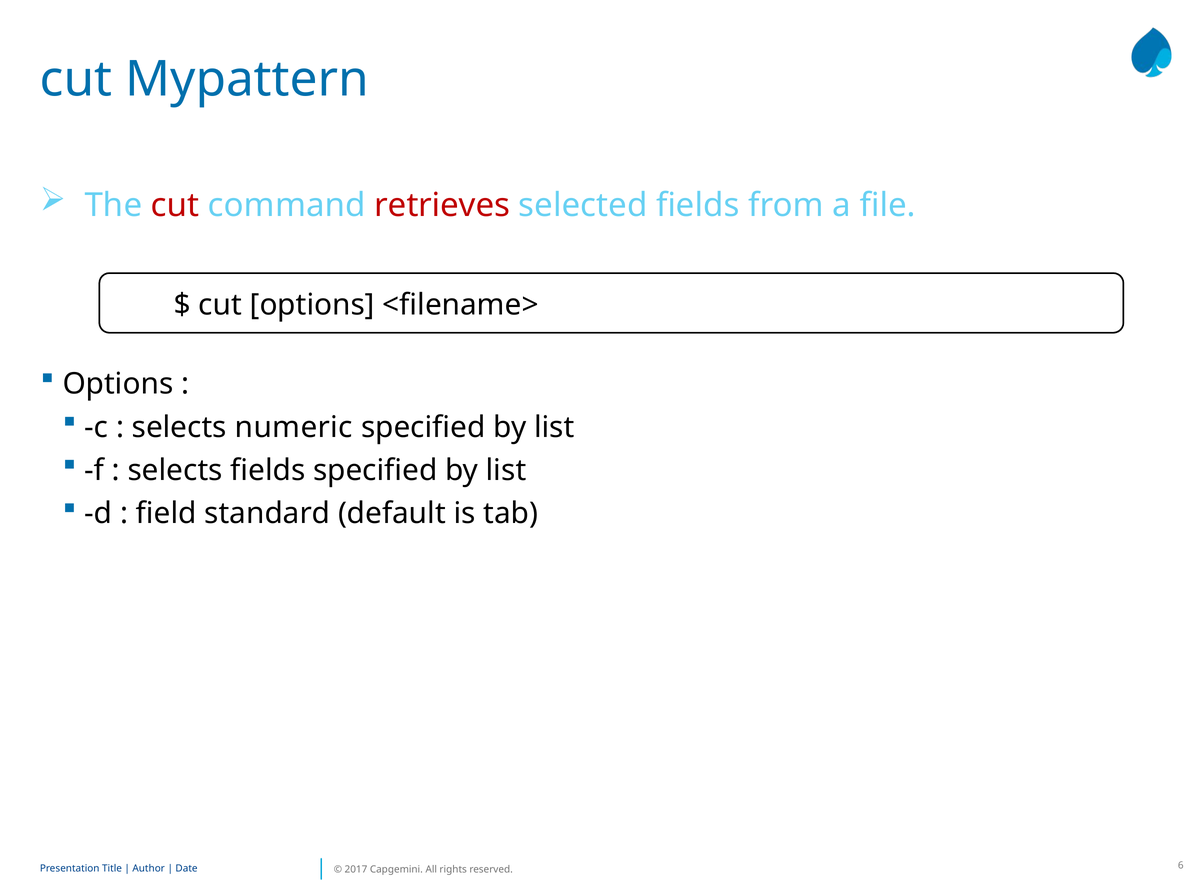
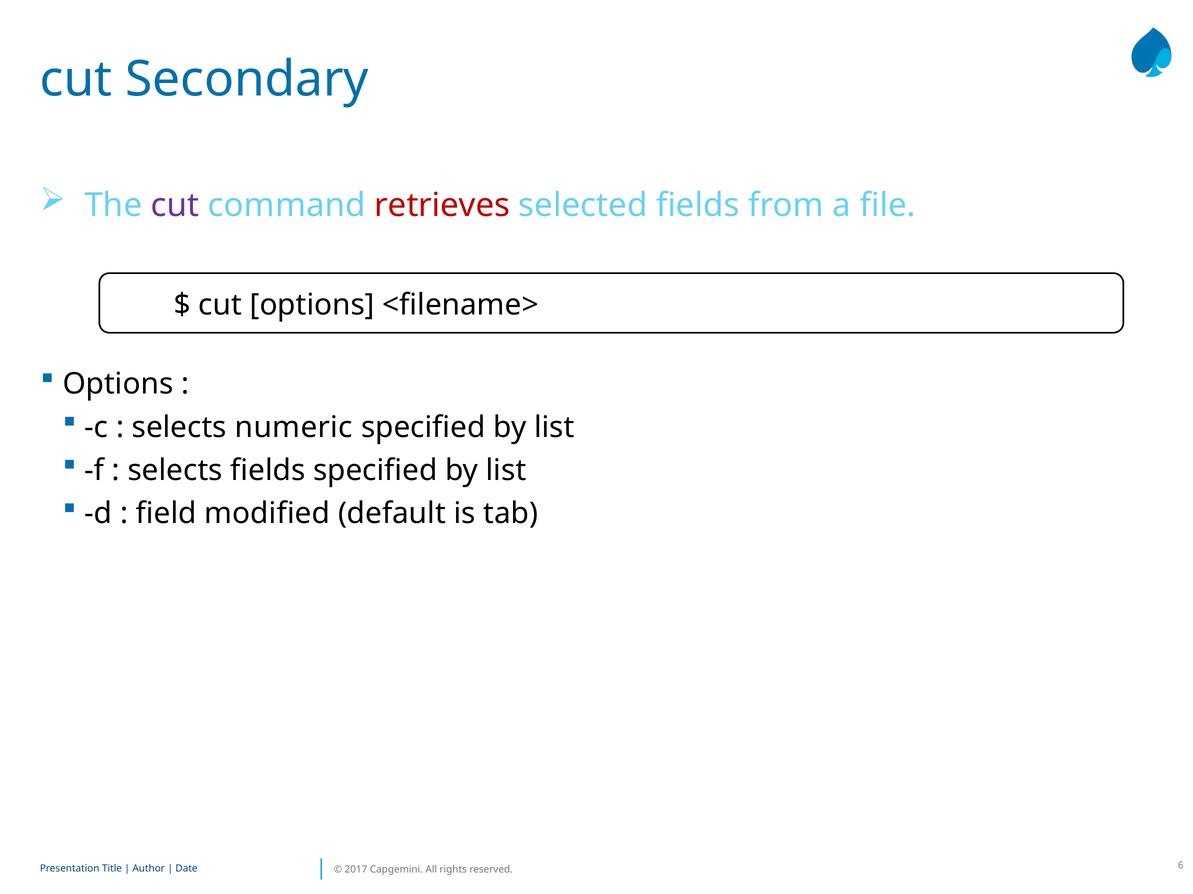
Mypattern: Mypattern -> Secondary
cut at (175, 206) colour: red -> purple
standard: standard -> modified
